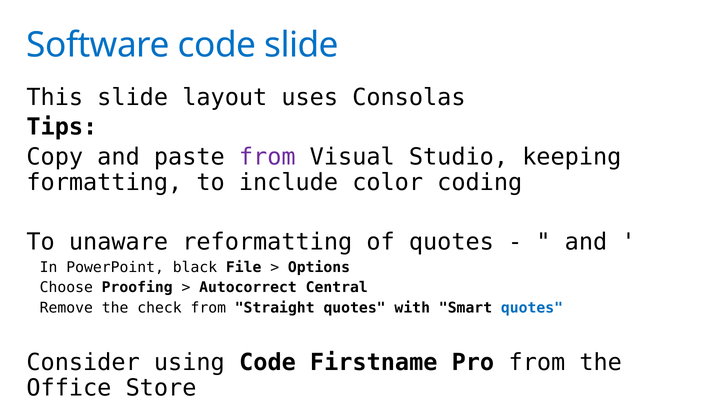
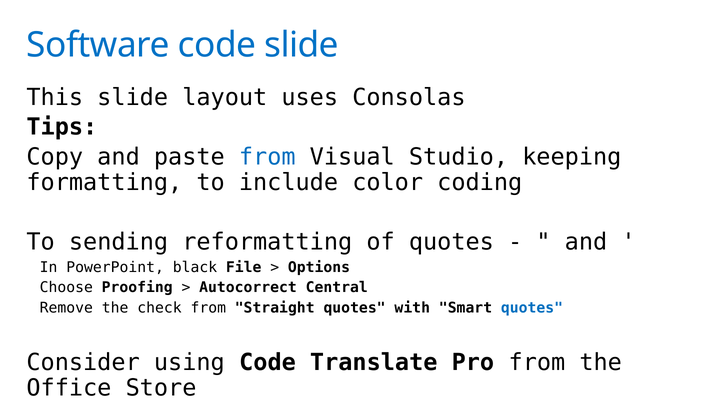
from at (267, 157) colour: purple -> blue
unaware: unaware -> sending
Firstname: Firstname -> Translate
